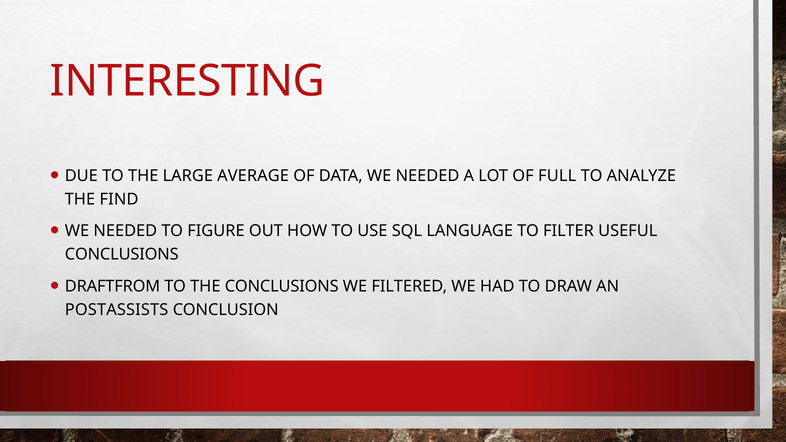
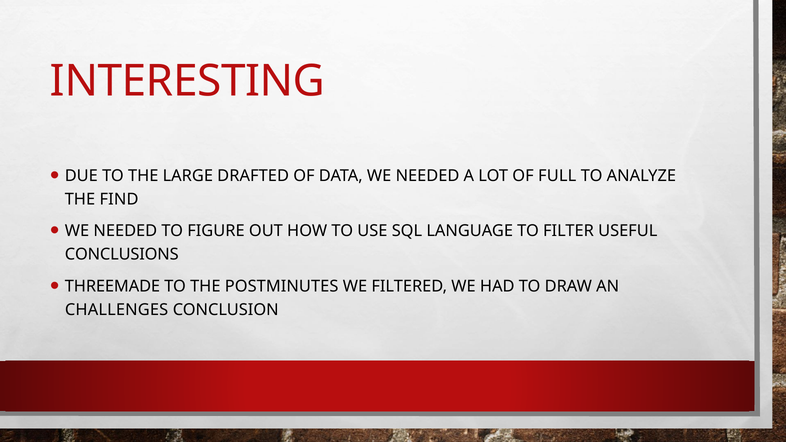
AVERAGE: AVERAGE -> DRAFTED
DRAFTFROM: DRAFTFROM -> THREEMADE
THE CONCLUSIONS: CONCLUSIONS -> POSTMINUTES
POSTASSISTS: POSTASSISTS -> CHALLENGES
